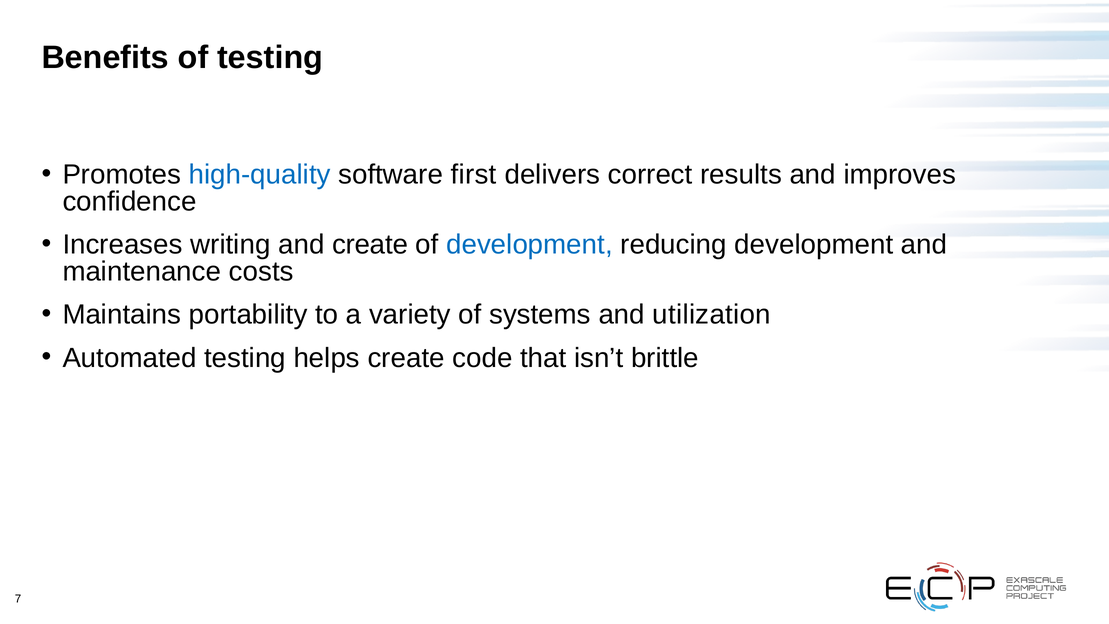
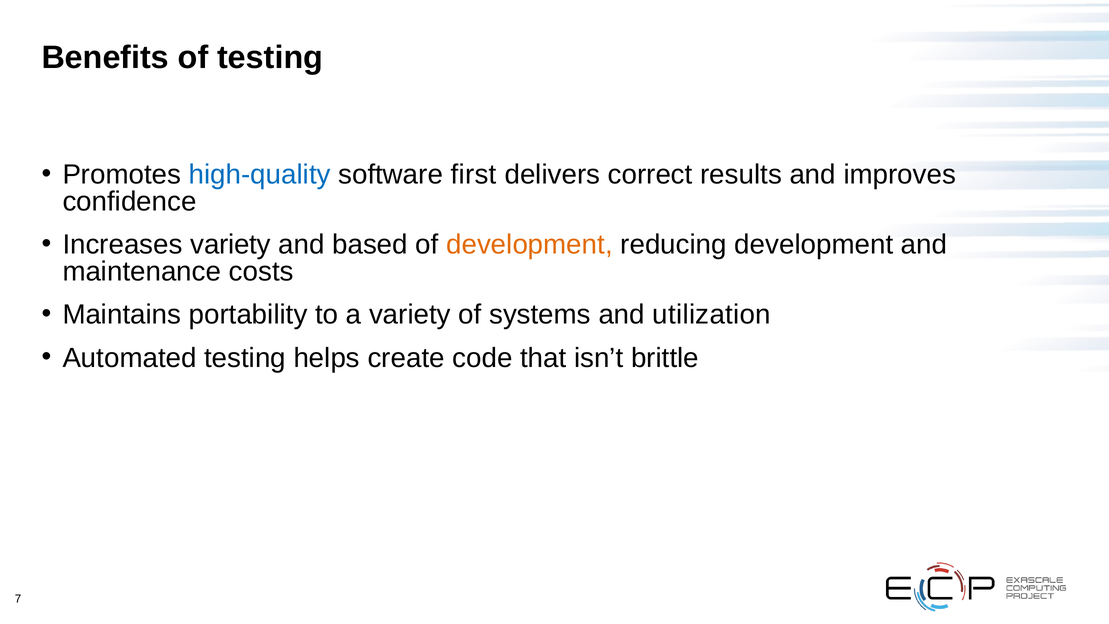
Increases writing: writing -> variety
and create: create -> based
development at (529, 245) colour: blue -> orange
